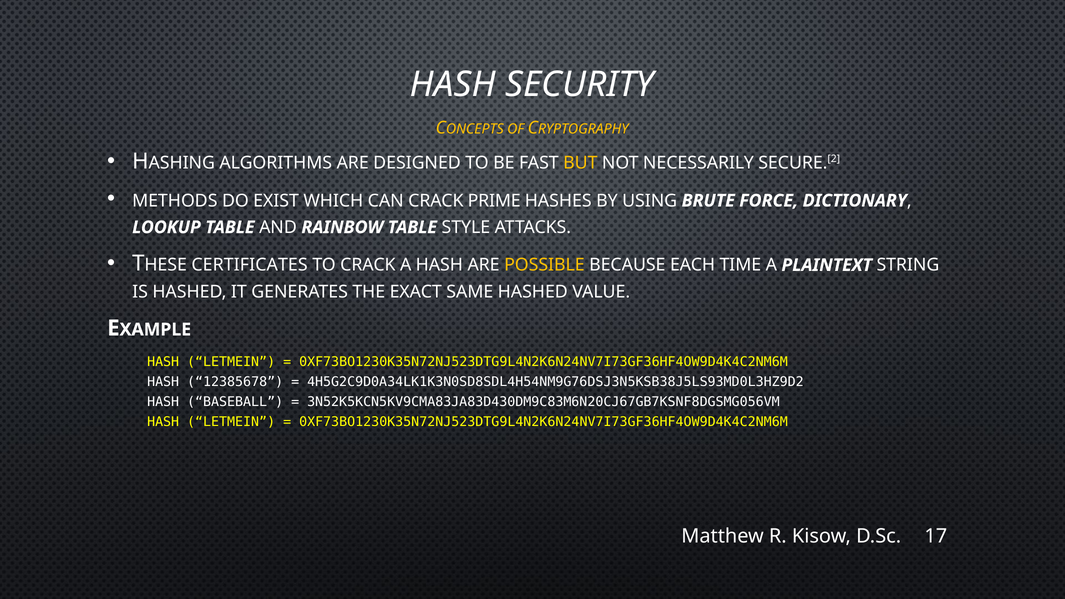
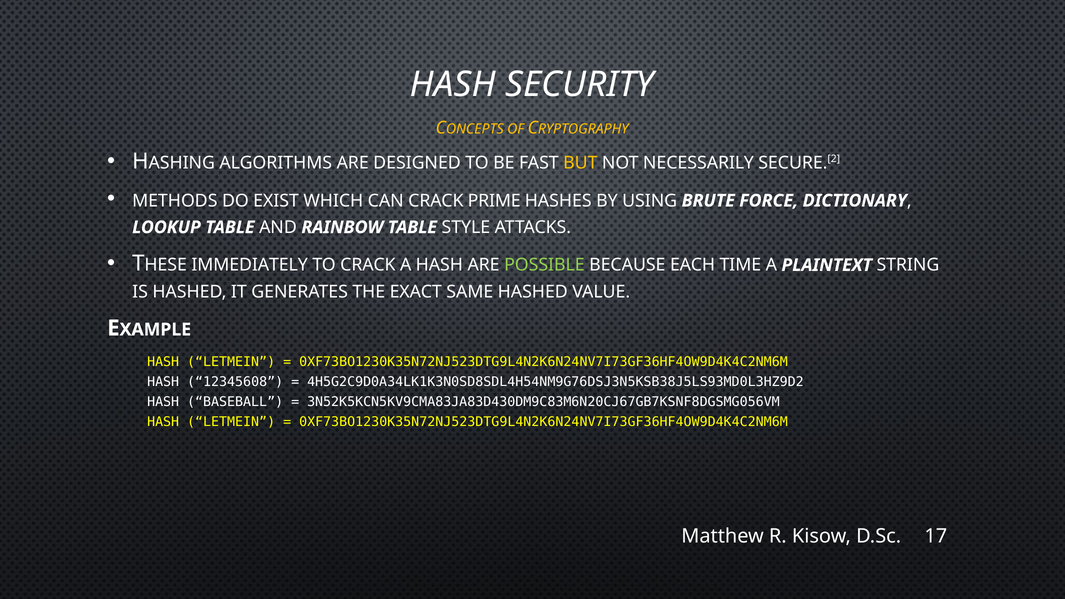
CERTIFICATES: CERTIFICATES -> IMMEDIATELY
POSSIBLE colour: yellow -> light green
12385678: 12385678 -> 12345608
